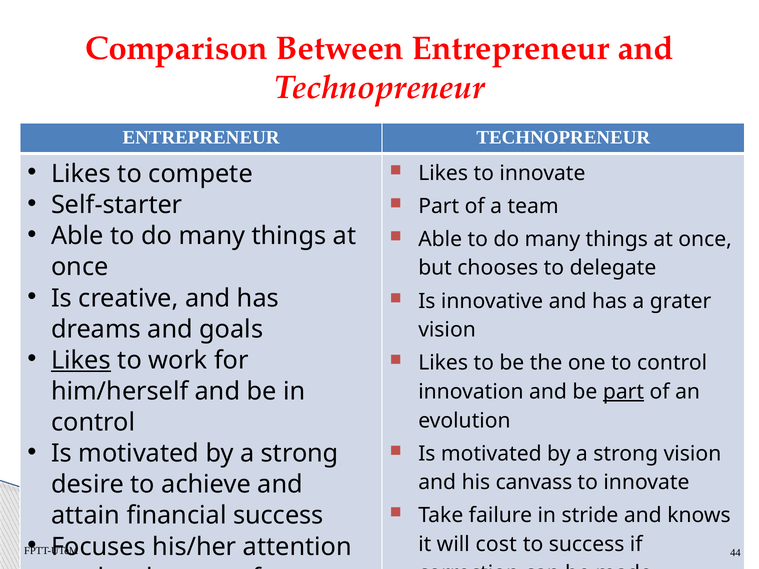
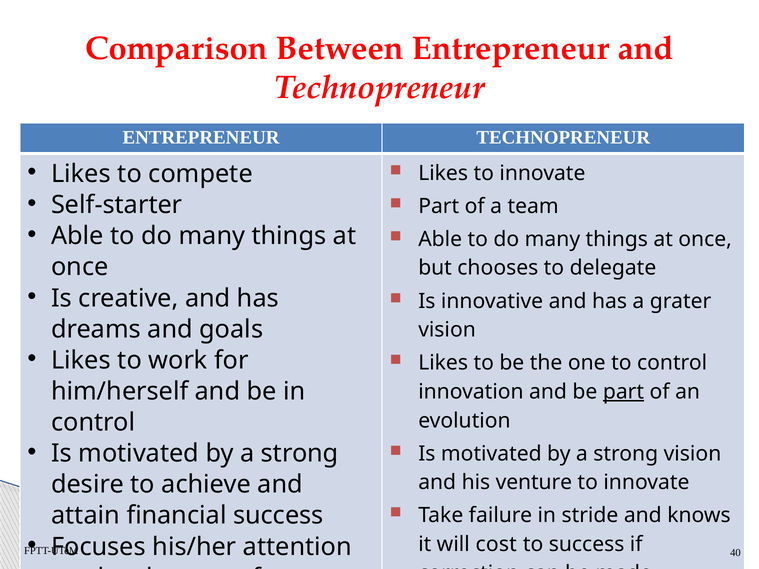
Likes at (81, 360) underline: present -> none
canvass: canvass -> venture
44: 44 -> 40
